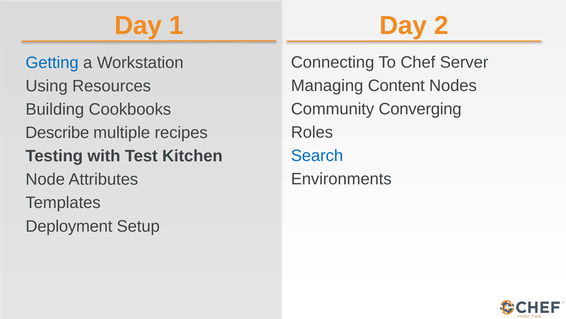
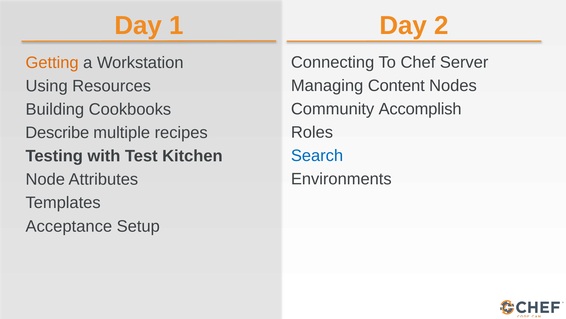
Getting colour: blue -> orange
Converging: Converging -> Accomplish
Deployment: Deployment -> Acceptance
